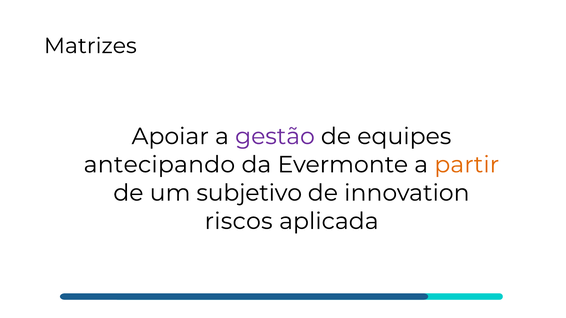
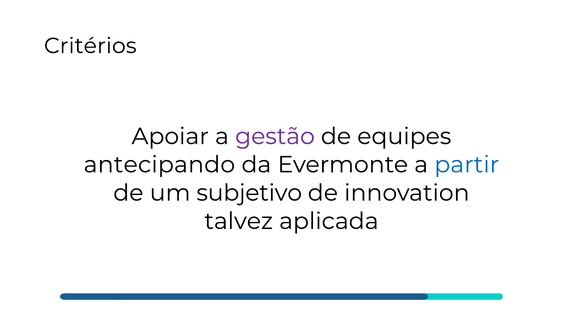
Matrizes: Matrizes -> Critérios
partir colour: orange -> blue
riscos: riscos -> talvez
